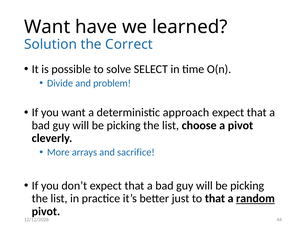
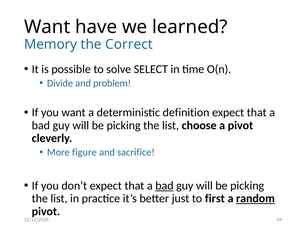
Solution: Solution -> Memory
approach: approach -> definition
arrays: arrays -> figure
bad at (164, 185) underline: none -> present
to that: that -> first
